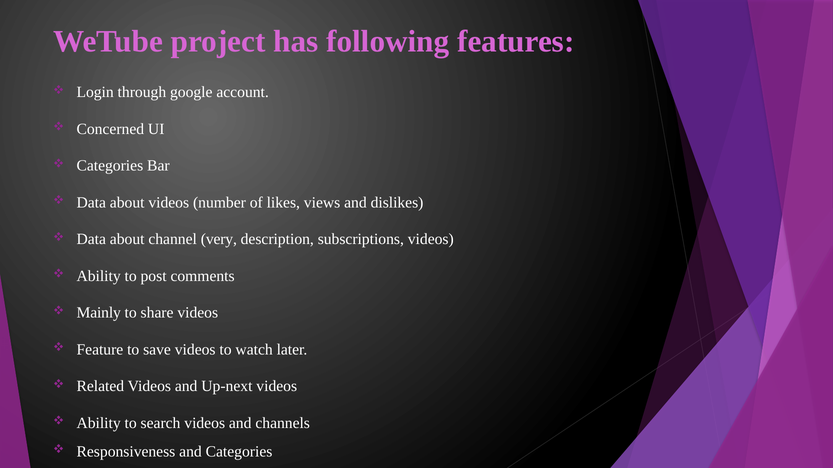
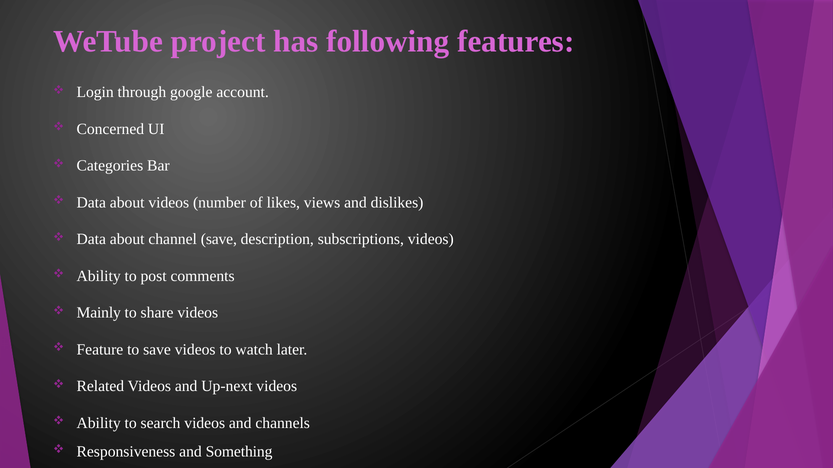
channel very: very -> save
and Categories: Categories -> Something
